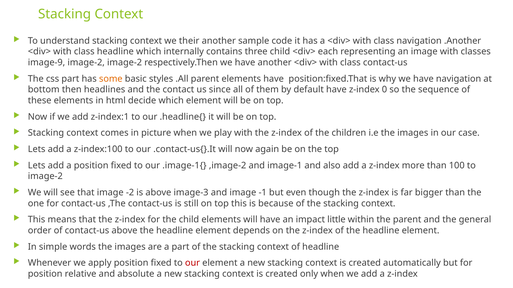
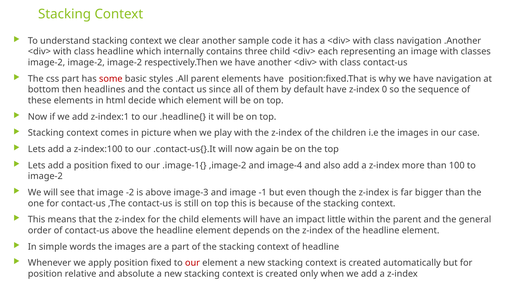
their: their -> clear
image-9 at (47, 63): image-9 -> image-2
some colour: orange -> red
image-1: image-1 -> image-4
